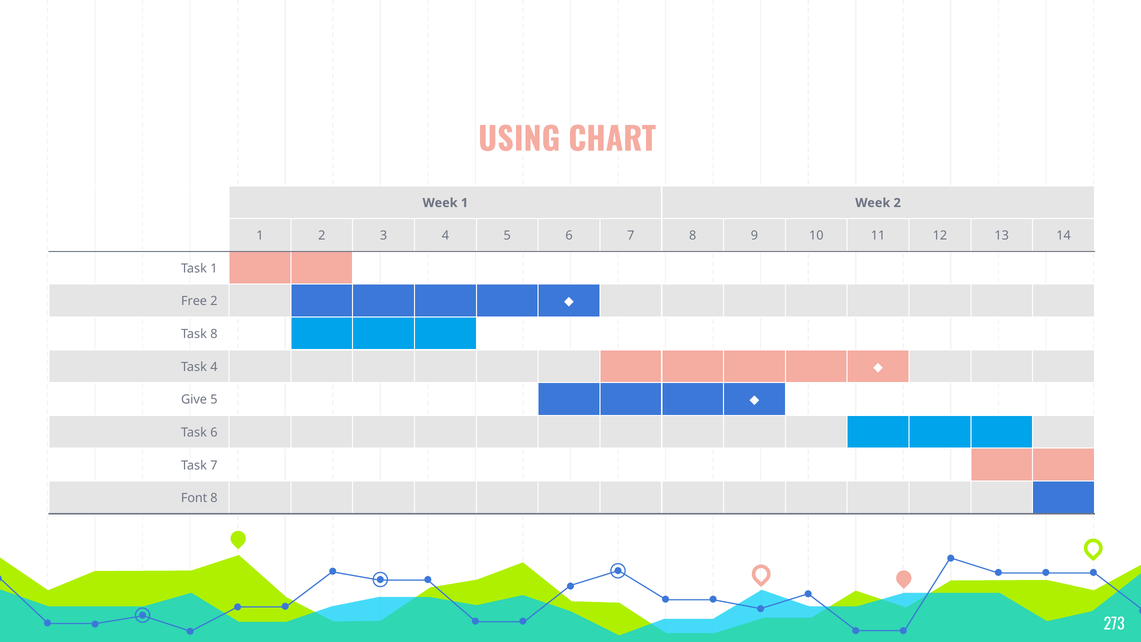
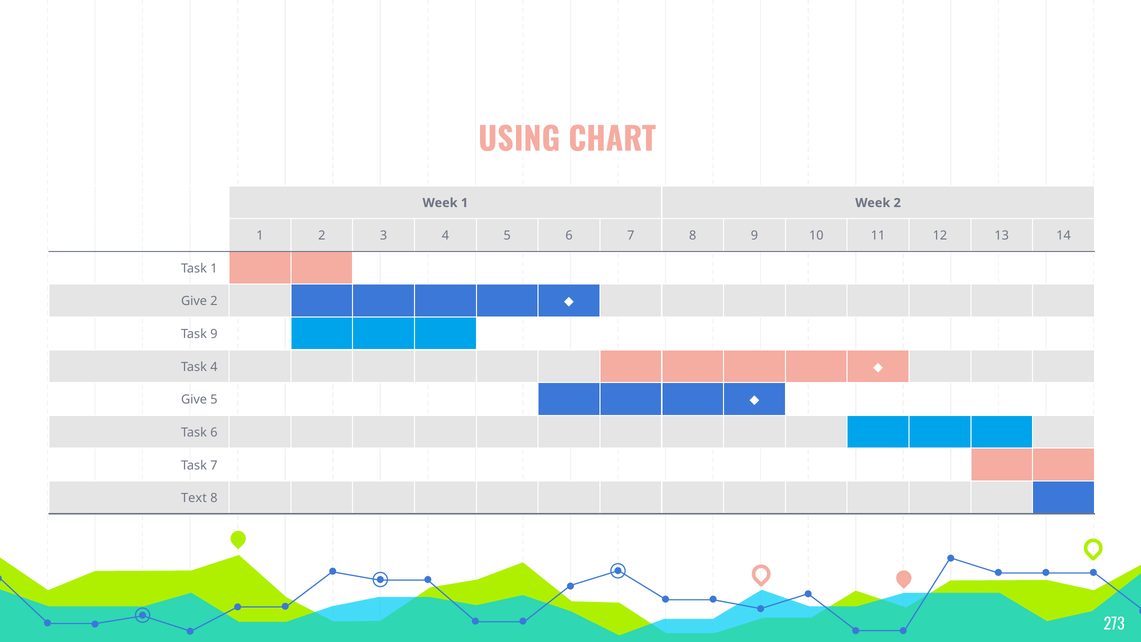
Free at (194, 301): Free -> Give
Task 8: 8 -> 9
Font: Font -> Text
